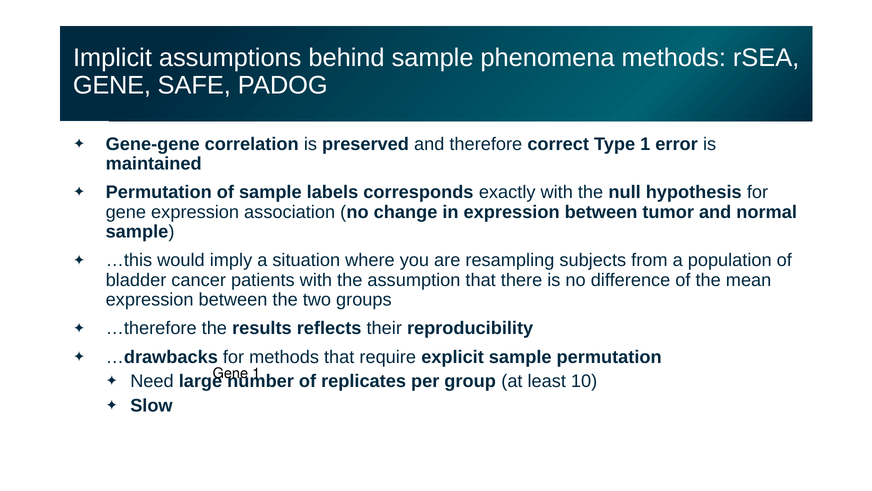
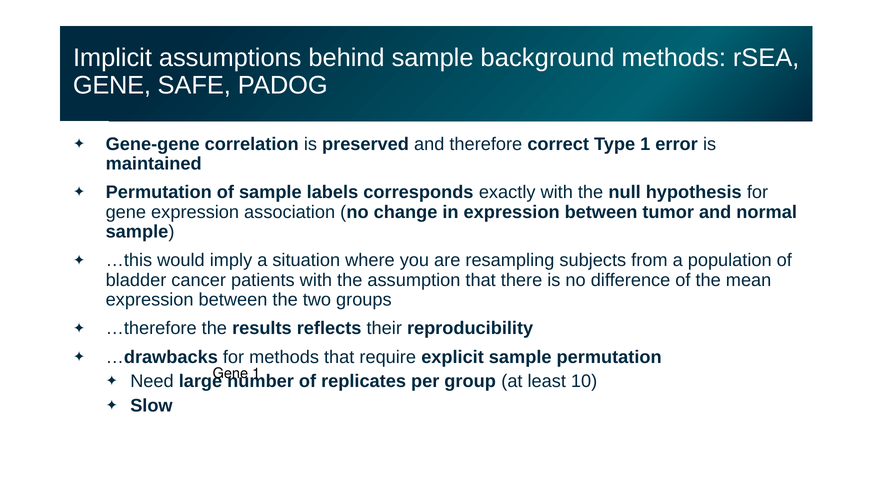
phenomena: phenomena -> background
